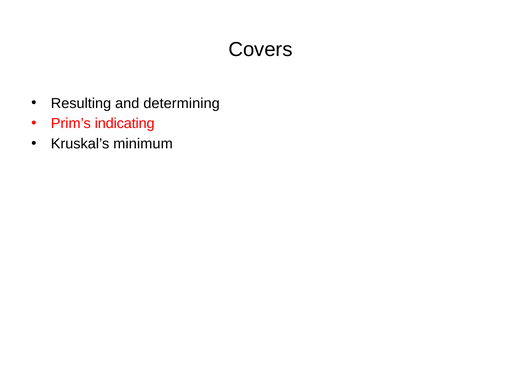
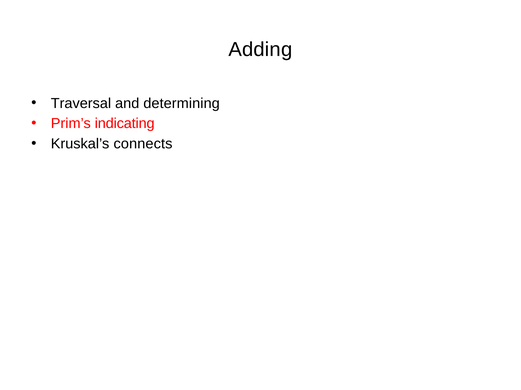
Covers: Covers -> Adding
Resulting: Resulting -> Traversal
minimum: minimum -> connects
